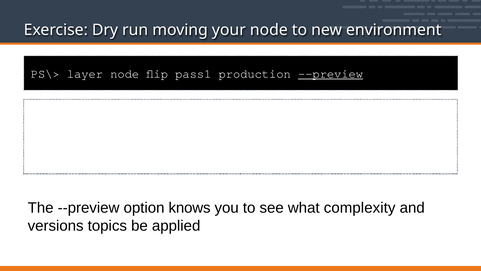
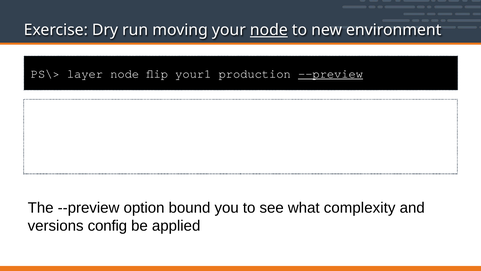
node at (269, 30) underline: none -> present
pass1: pass1 -> your1
knows: knows -> bound
topics: topics -> config
